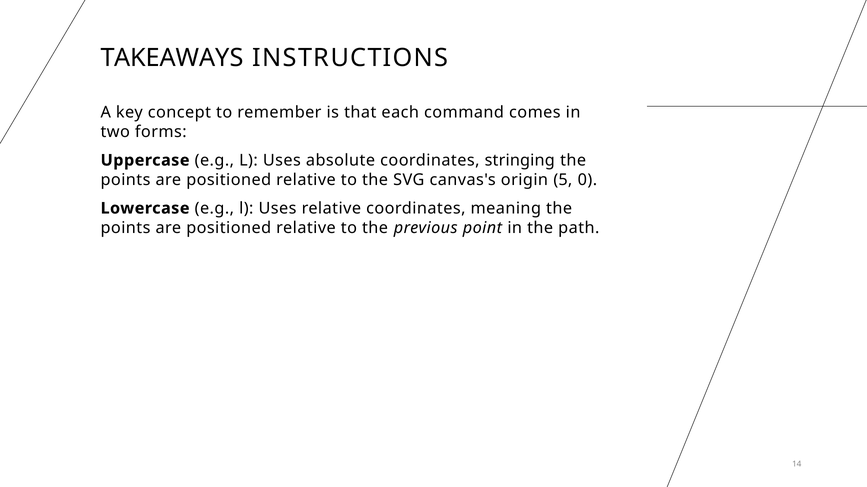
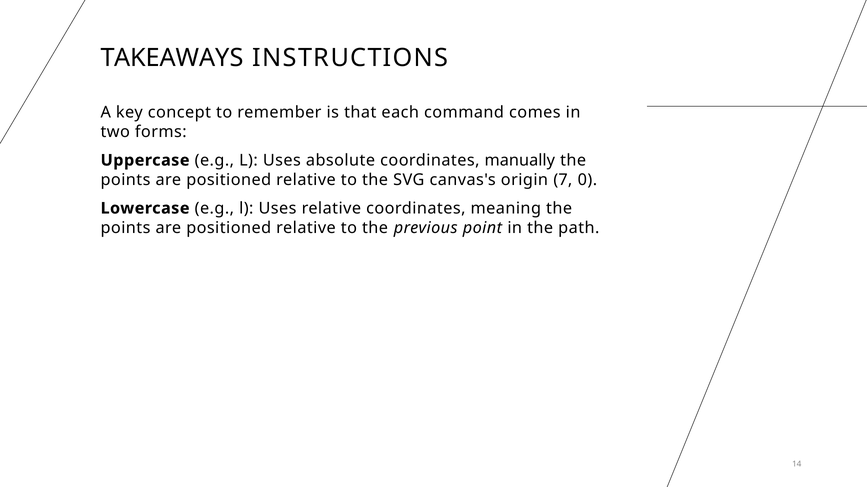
stringing: stringing -> manually
5: 5 -> 7
